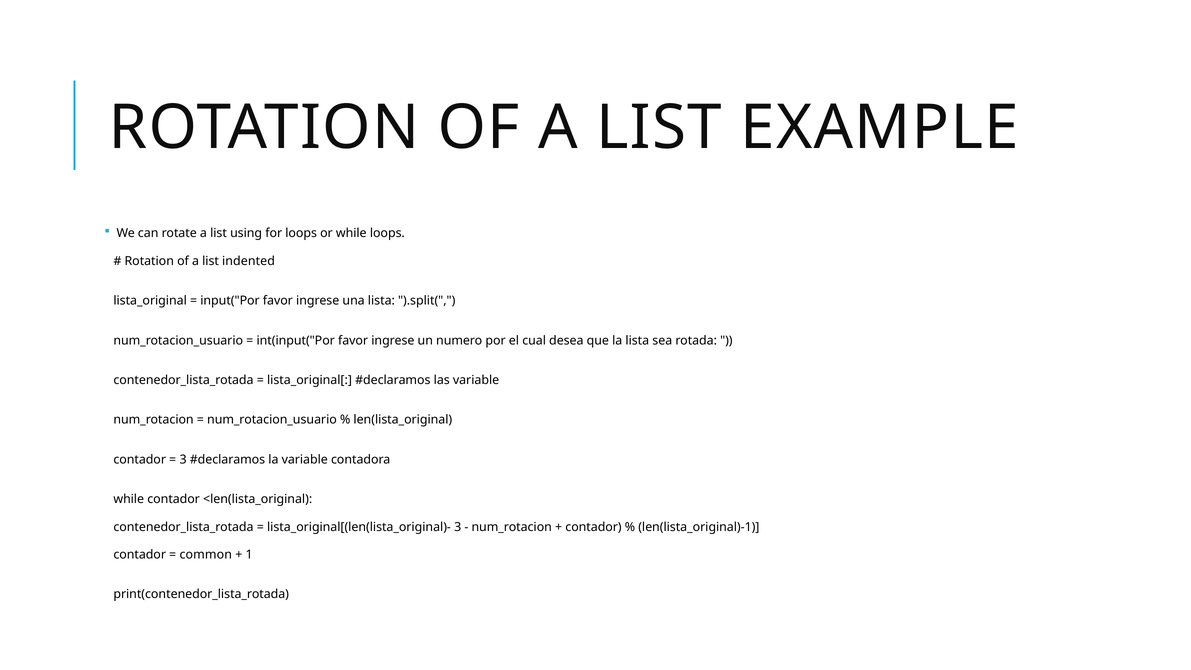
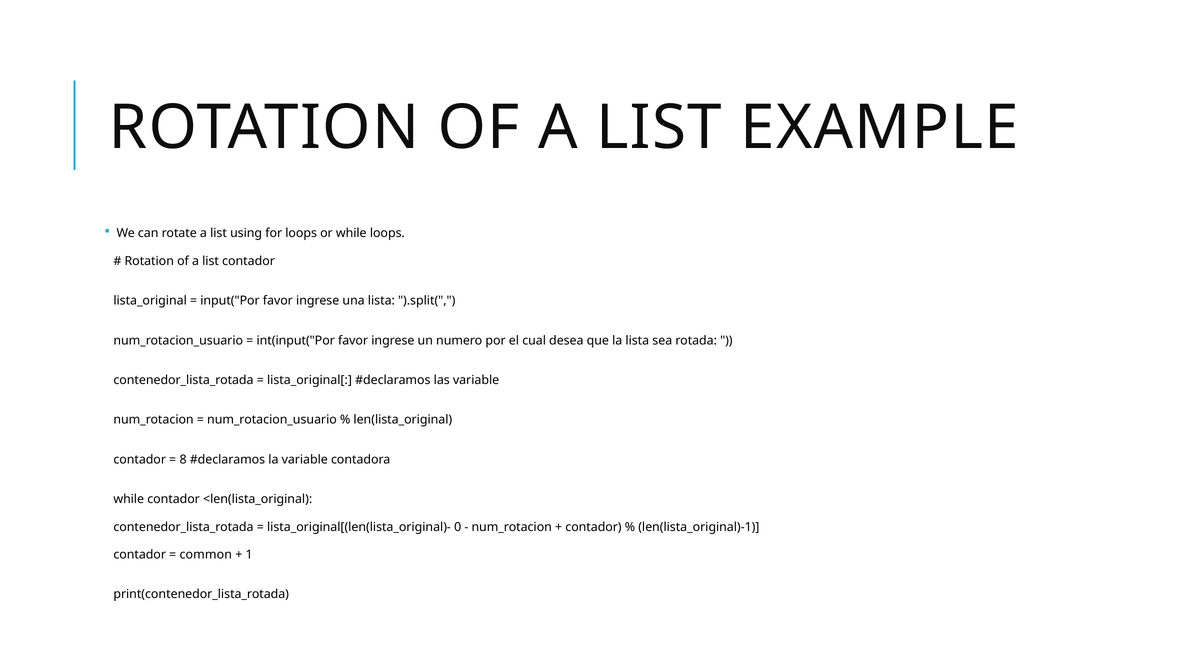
list indented: indented -> contador
3 at (183, 460): 3 -> 8
lista_original[(len(lista_original)- 3: 3 -> 0
